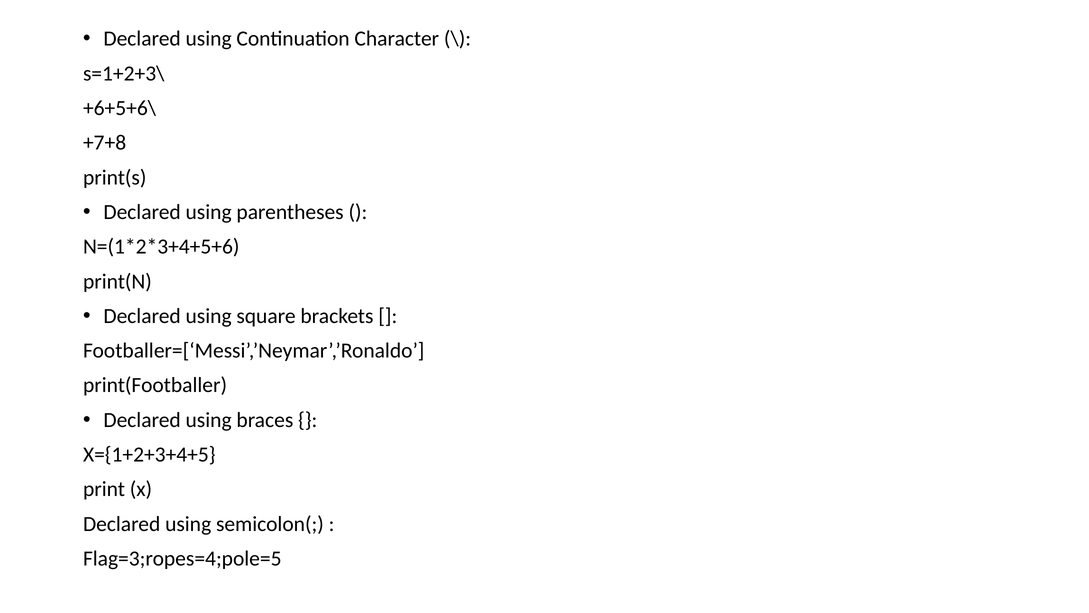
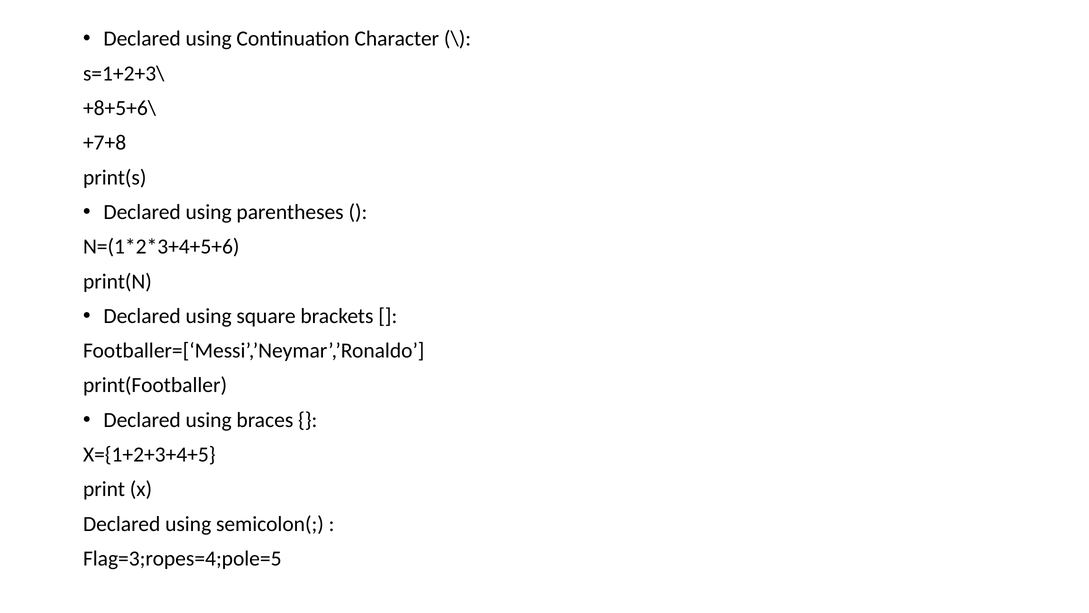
+6+5+6\: +6+5+6\ -> +8+5+6\
